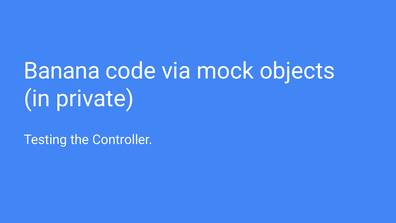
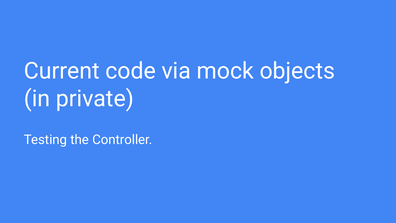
Banana: Banana -> Current
